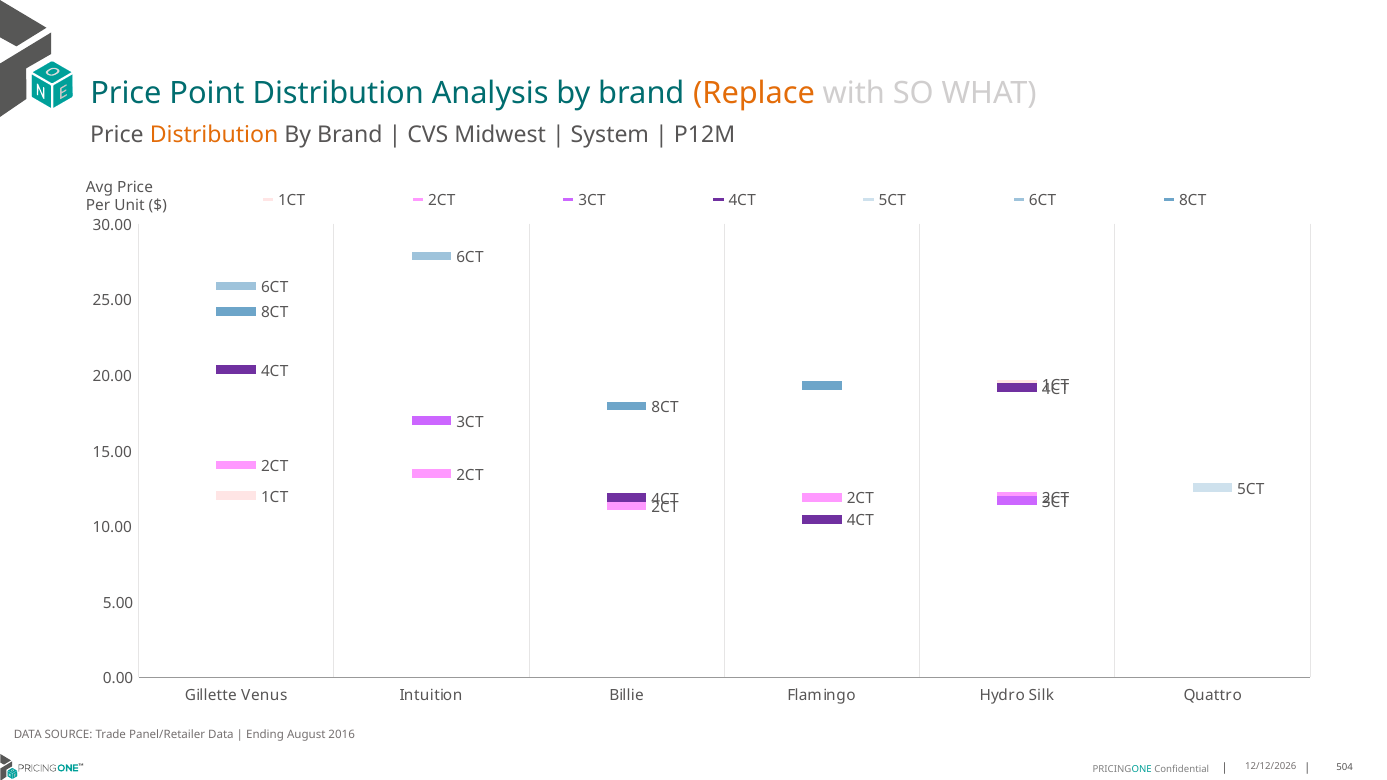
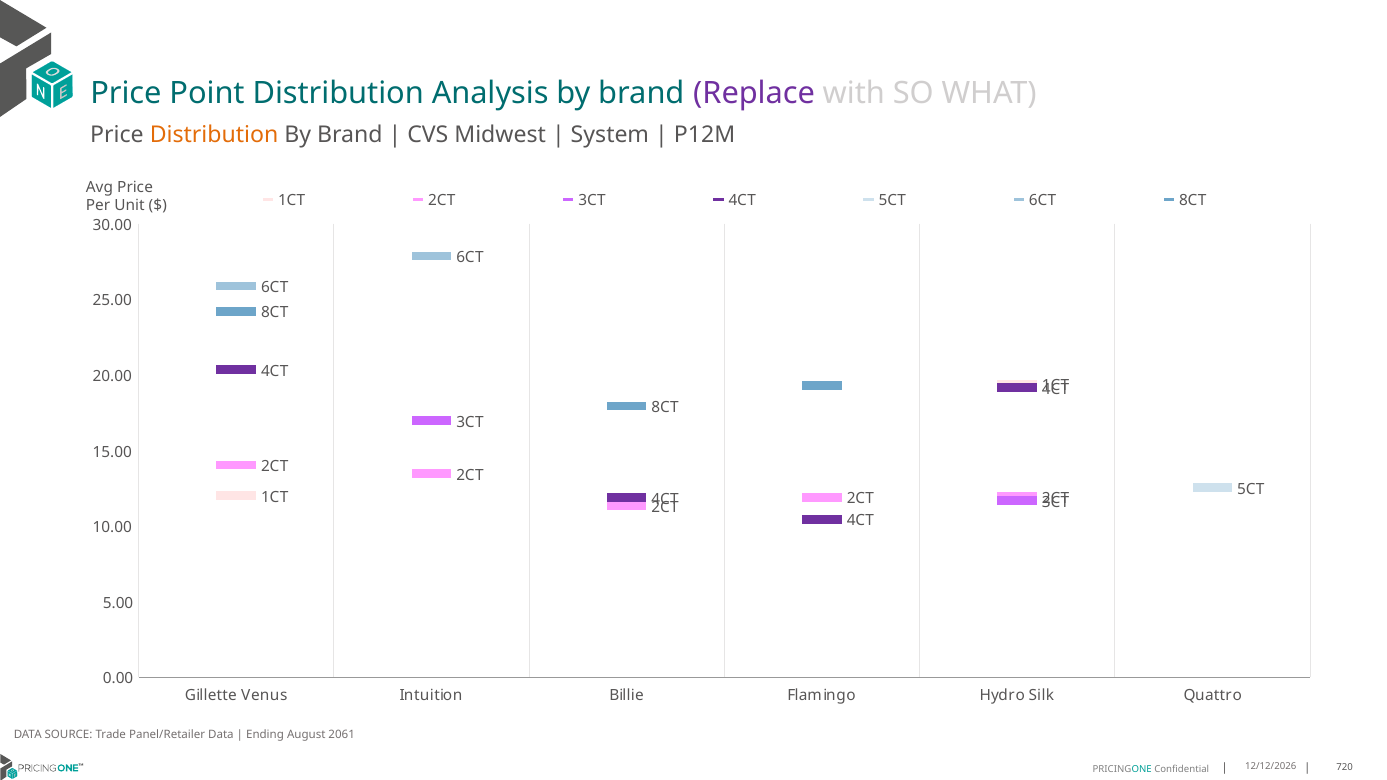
Replace colour: orange -> purple
2016: 2016 -> 2061
504: 504 -> 720
